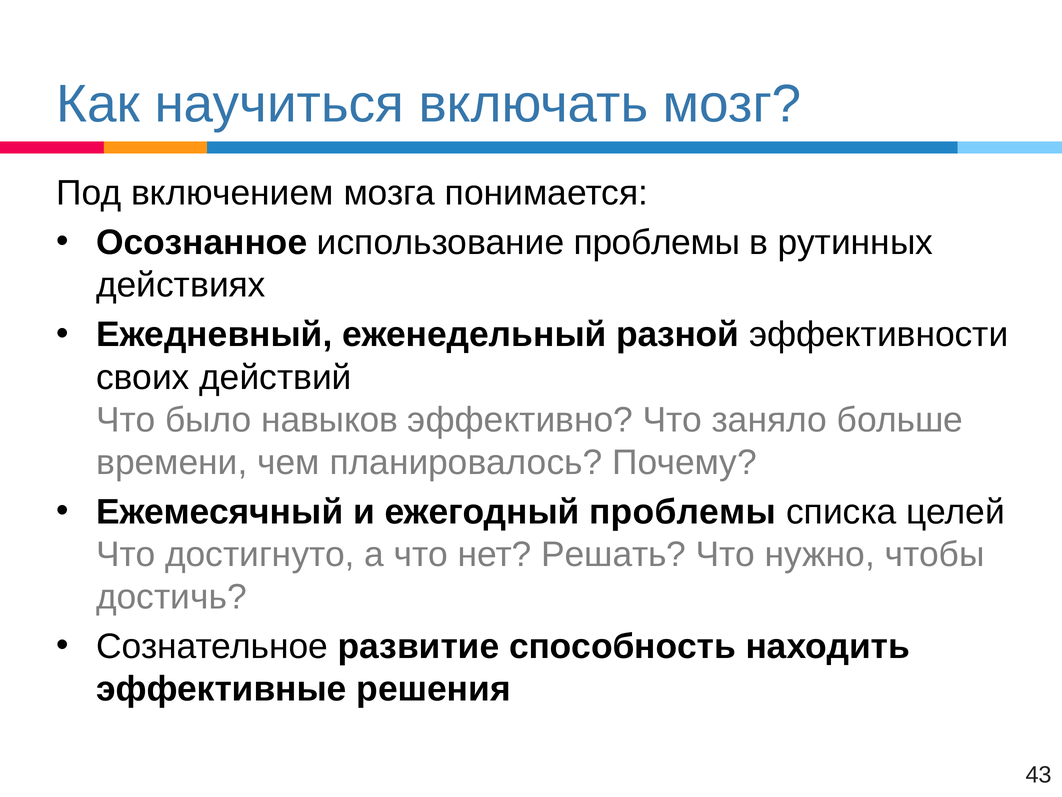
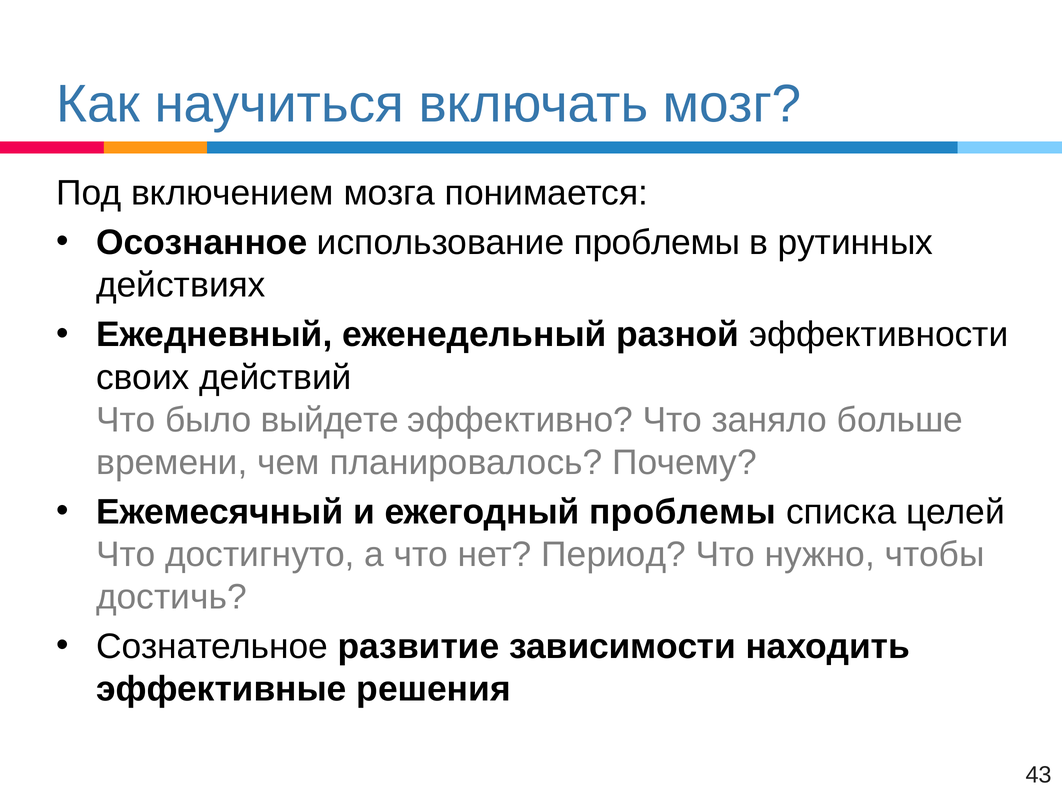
навыков: навыков -> выйдете
Решать: Решать -> Период
способность: способность -> зависимости
